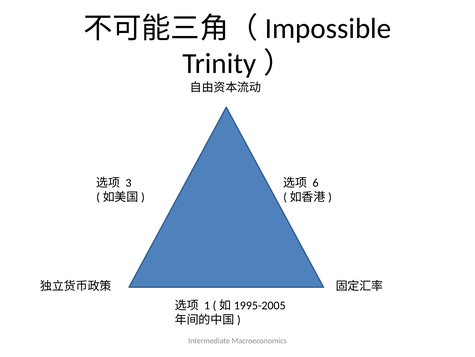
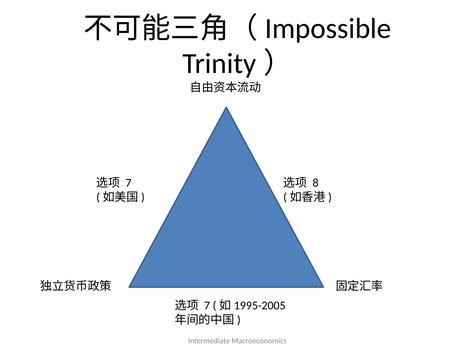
3 at (128, 183): 3 -> 7
6: 6 -> 8
1 at (207, 305): 1 -> 7
